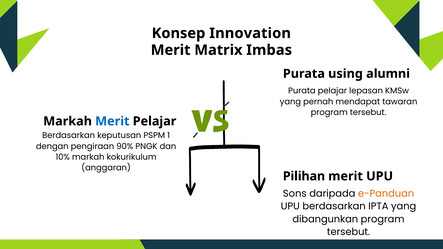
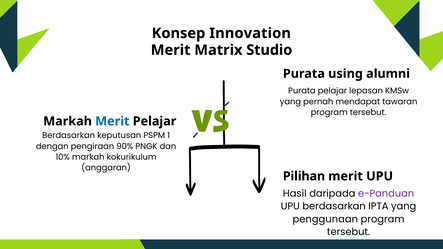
Imbas: Imbas -> Studio
Sons: Sons -> Hasil
e-Panduan colour: orange -> purple
dibangunkan: dibangunkan -> penggunaan
